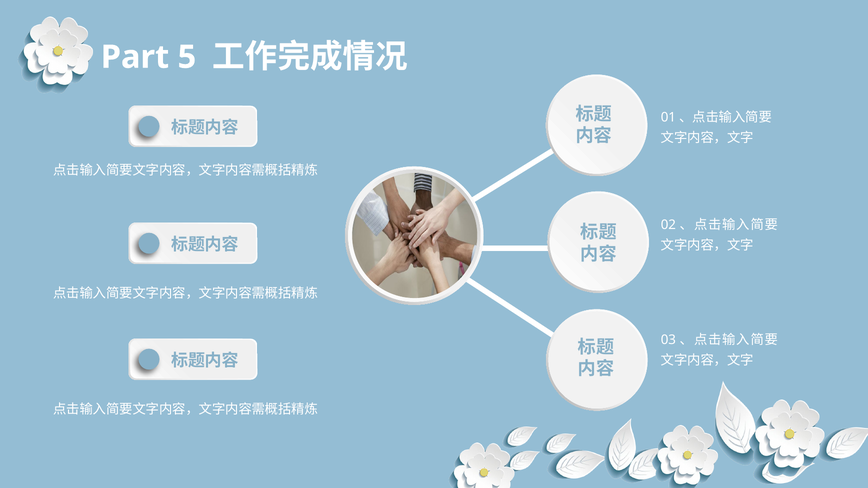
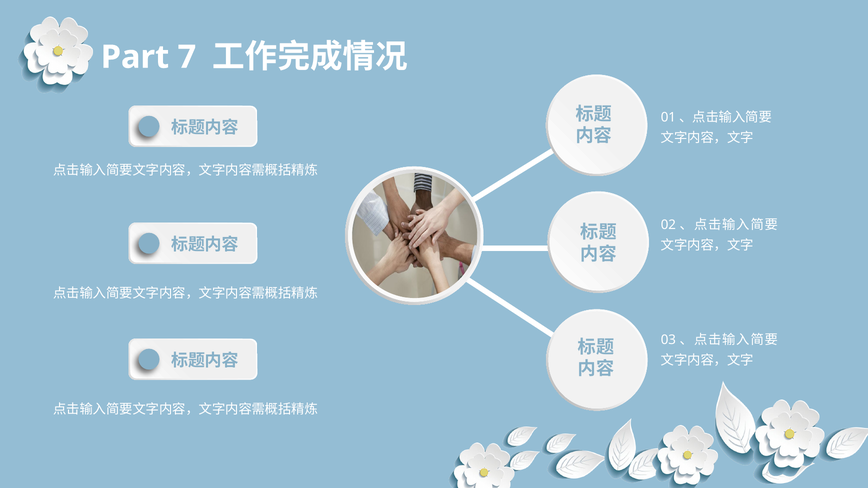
5: 5 -> 7
